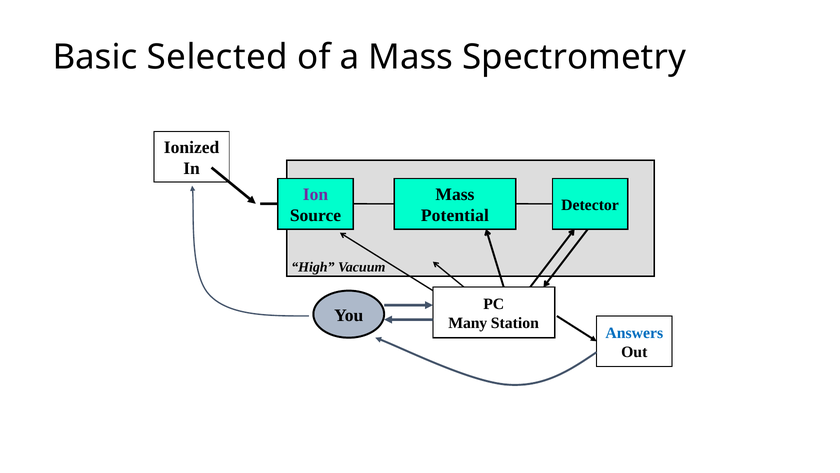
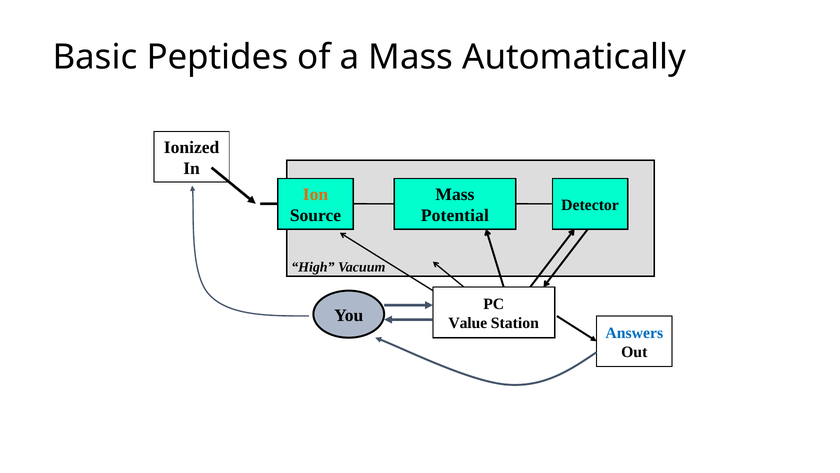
Selected: Selected -> Peptides
Spectrometry: Spectrometry -> Automatically
Ion colour: purple -> orange
Many: Many -> Value
